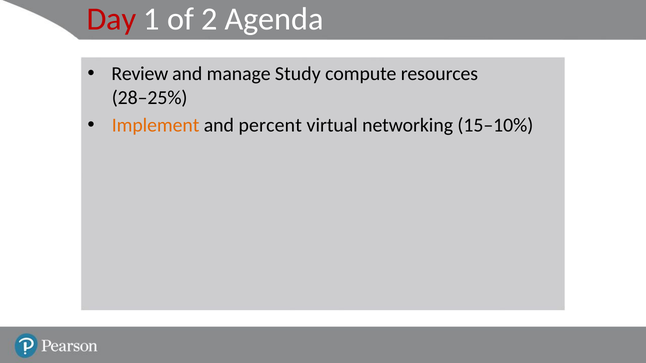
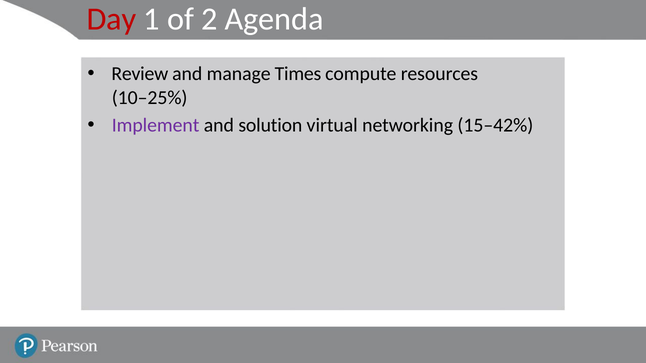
Study: Study -> Times
28–25%: 28–25% -> 10–25%
Implement colour: orange -> purple
percent: percent -> solution
15–10%: 15–10% -> 15–42%
